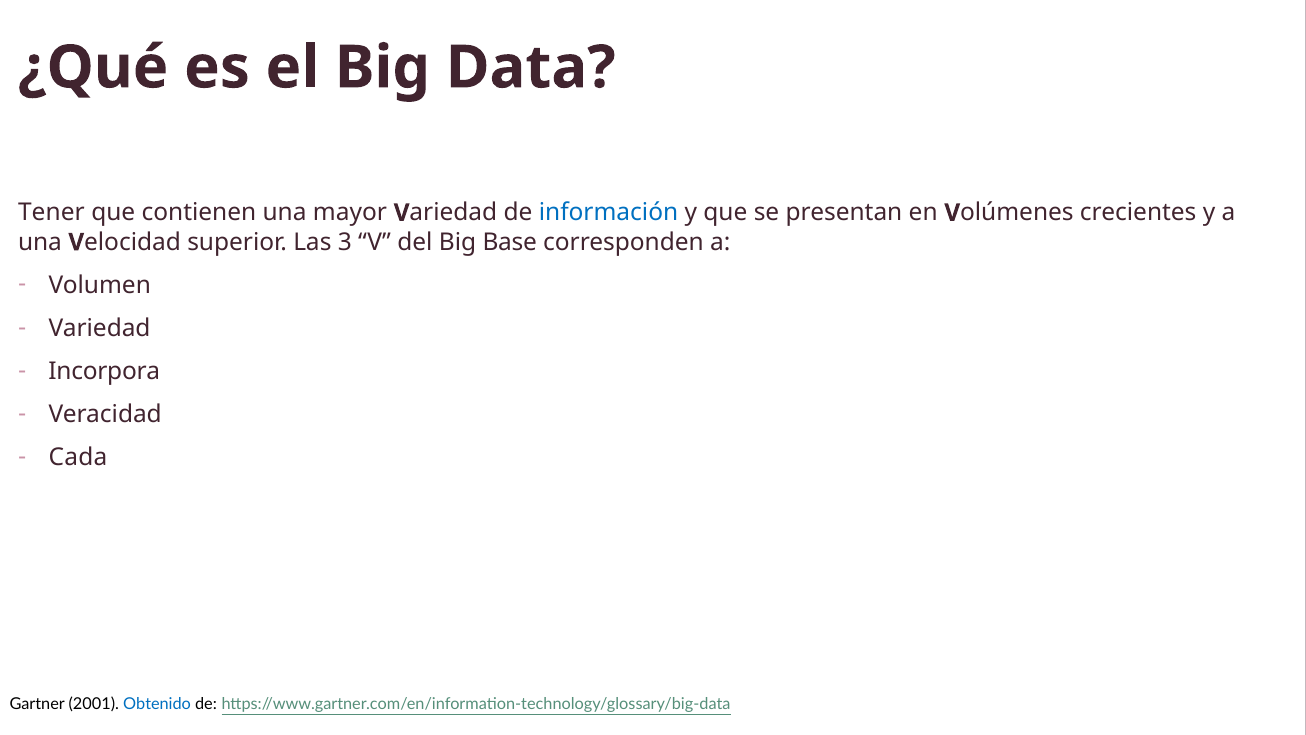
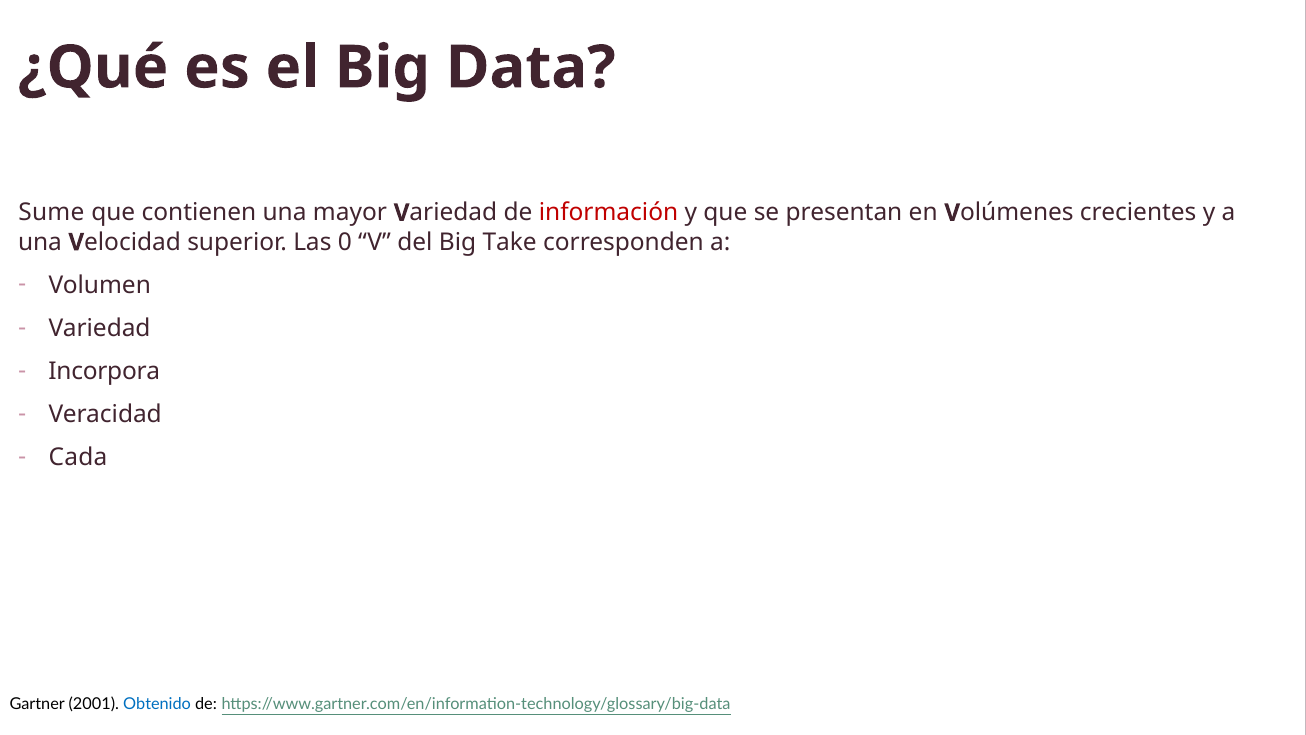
Tener: Tener -> Sume
información colour: blue -> red
3: 3 -> 0
Base: Base -> Take
